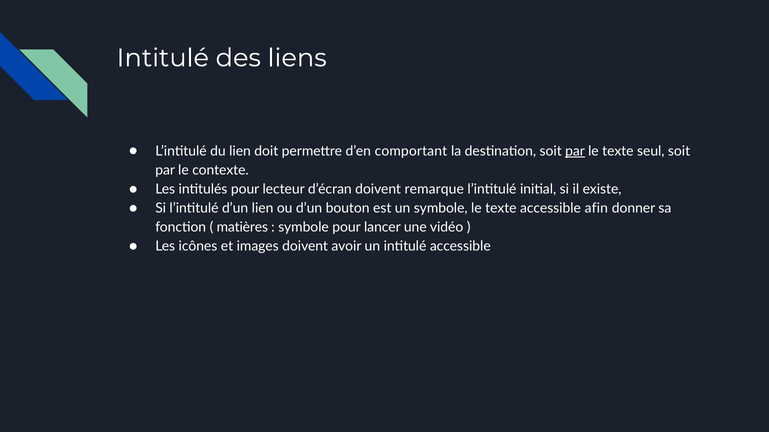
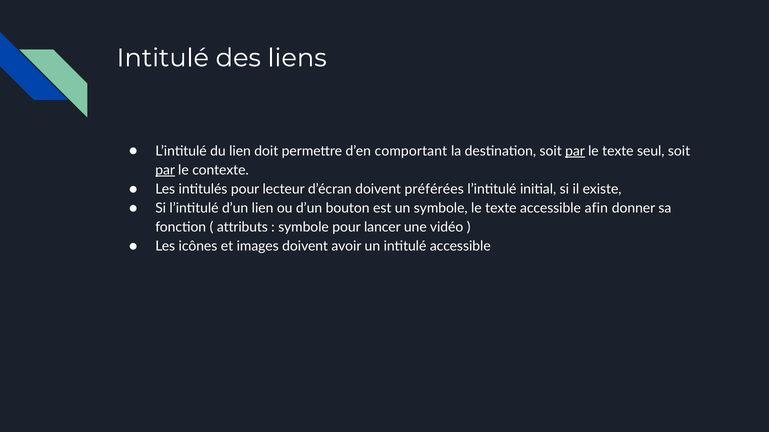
par at (165, 170) underline: none -> present
remarque: remarque -> préférées
matières: matières -> attributs
